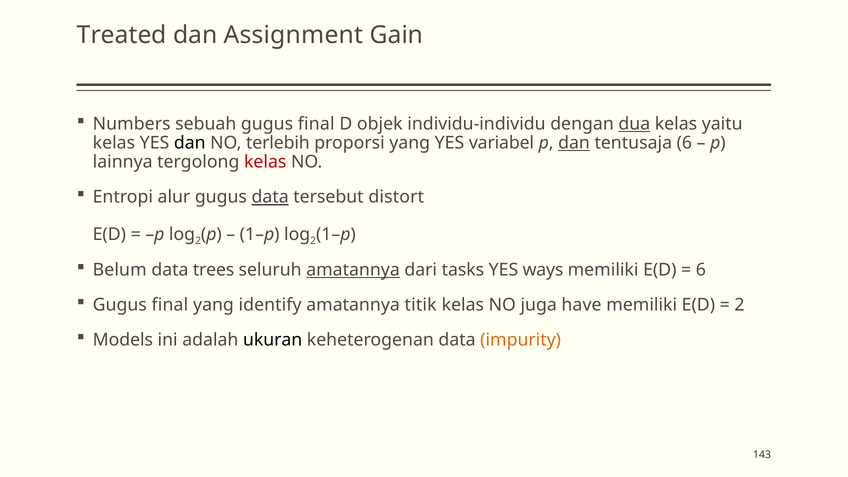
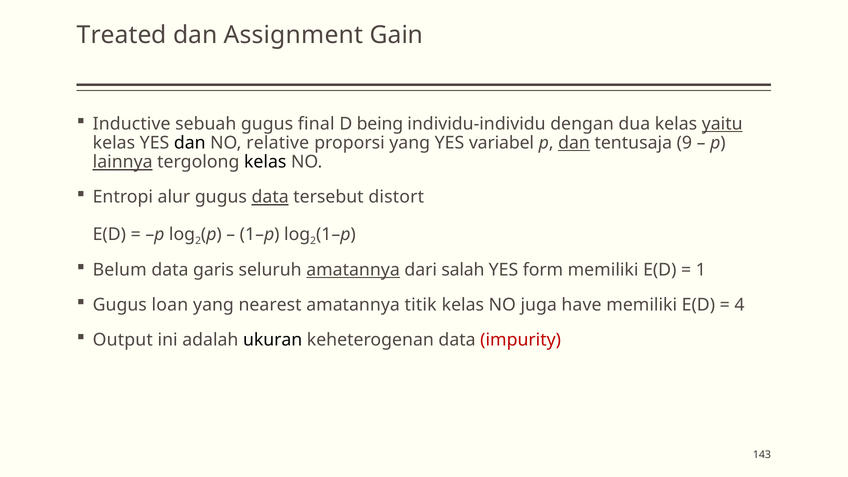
Numbers: Numbers -> Inductive
objek: objek -> being
dua underline: present -> none
yaitu underline: none -> present
terlebih: terlebih -> relative
tentusaja 6: 6 -> 9
lainnya underline: none -> present
kelas at (265, 162) colour: red -> black
trees: trees -> garis
tasks: tasks -> salah
ways: ways -> form
6 at (701, 270): 6 -> 1
final at (170, 305): final -> loan
identify: identify -> nearest
2 at (739, 305): 2 -> 4
Models: Models -> Output
impurity colour: orange -> red
